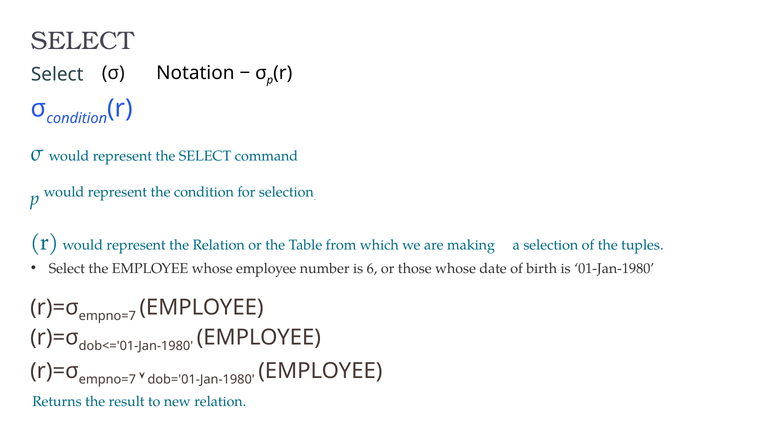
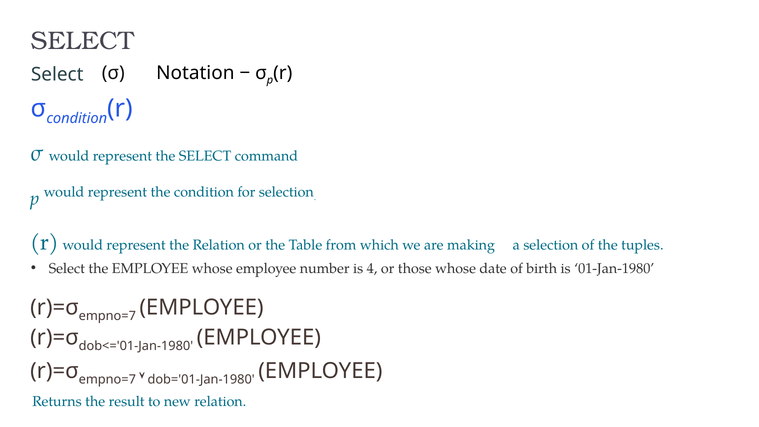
6: 6 -> 4
